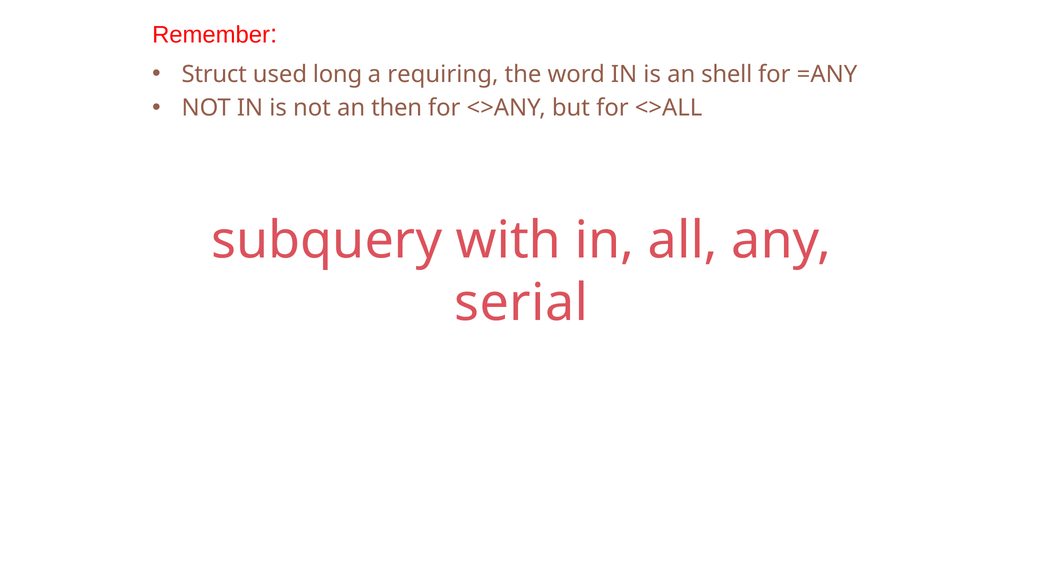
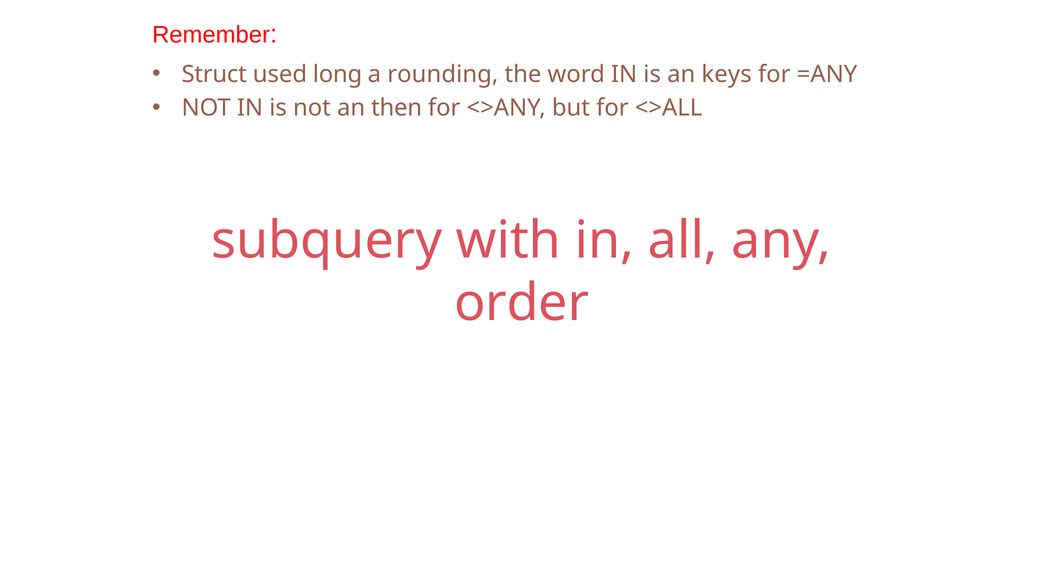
requiring: requiring -> rounding
shell: shell -> keys
serial: serial -> order
